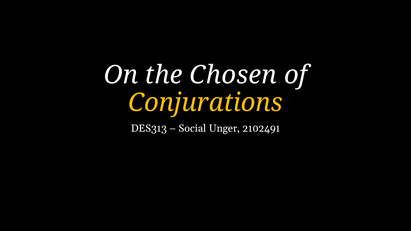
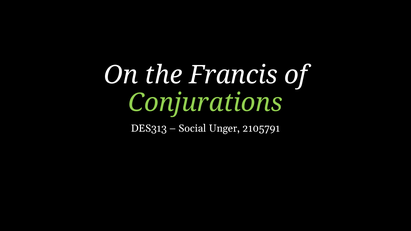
Chosen: Chosen -> Francis
Conjurations colour: yellow -> light green
2102491: 2102491 -> 2105791
